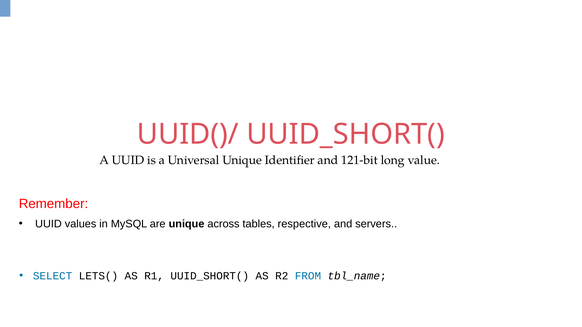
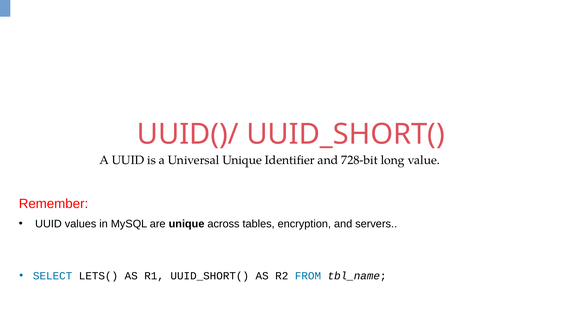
121-bit: 121-bit -> 728-bit
respective: respective -> encryption
